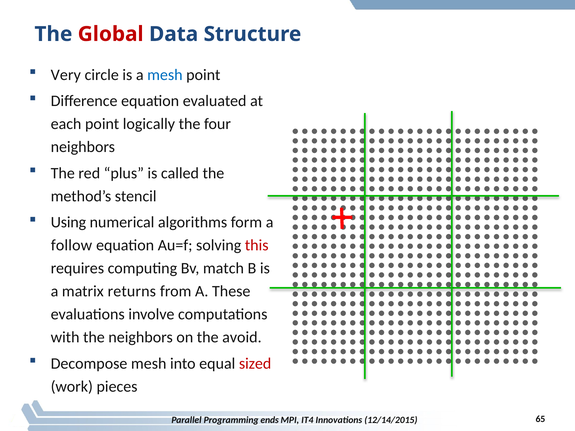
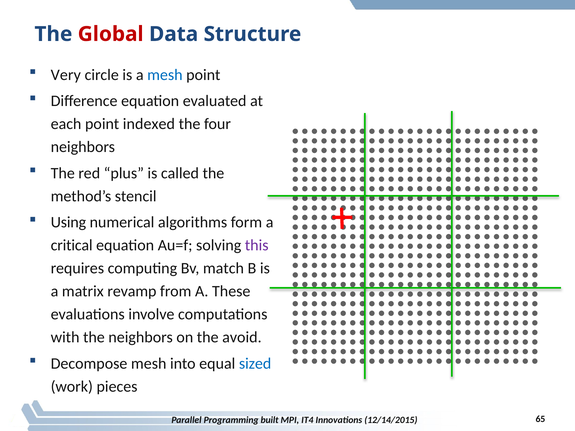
logically: logically -> indexed
follow: follow -> critical
this colour: red -> purple
returns: returns -> revamp
sized colour: red -> blue
ends: ends -> built
